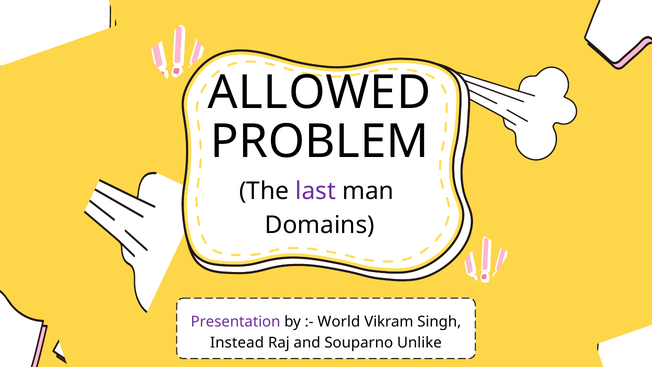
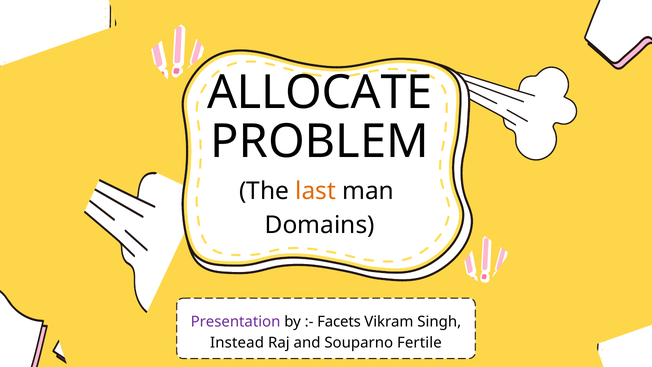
ALLOWED: ALLOWED -> ALLOCATE
last colour: purple -> orange
World: World -> Facets
Unlike: Unlike -> Fertile
